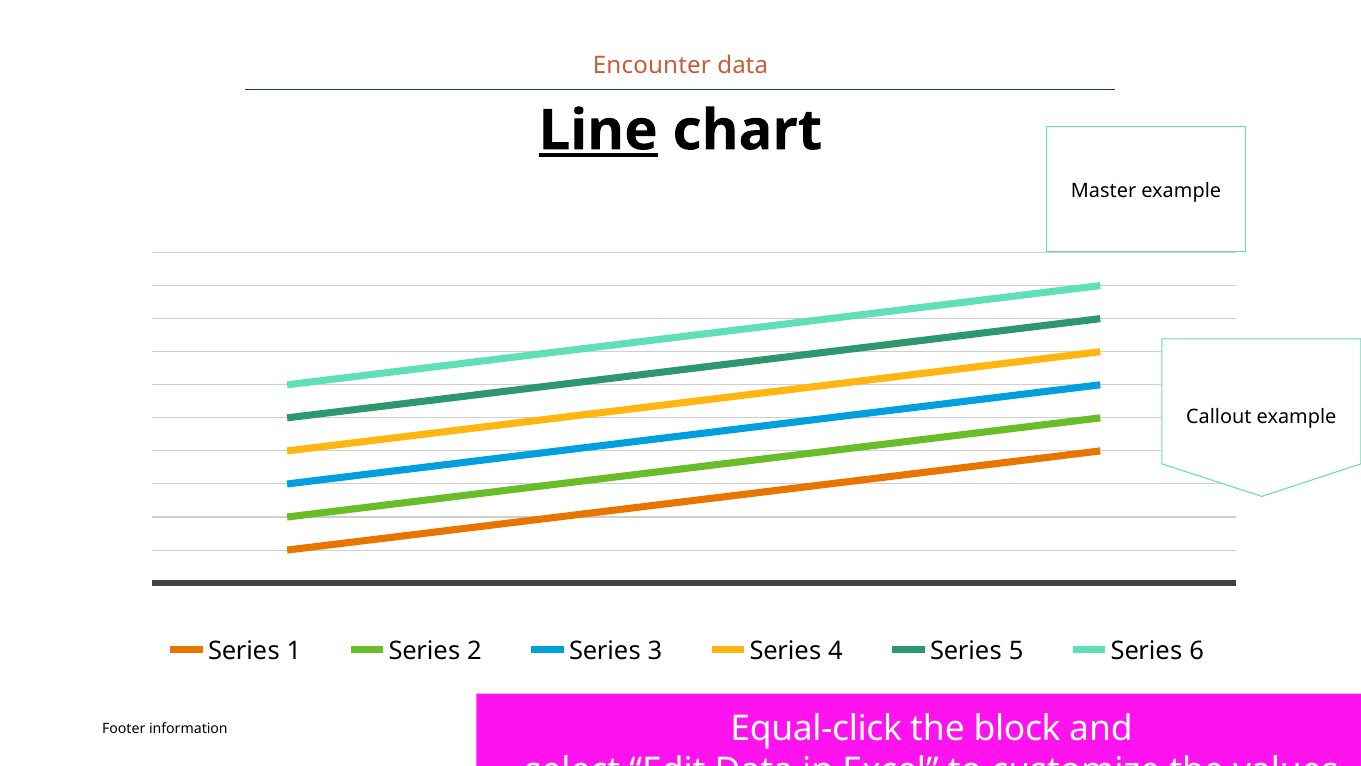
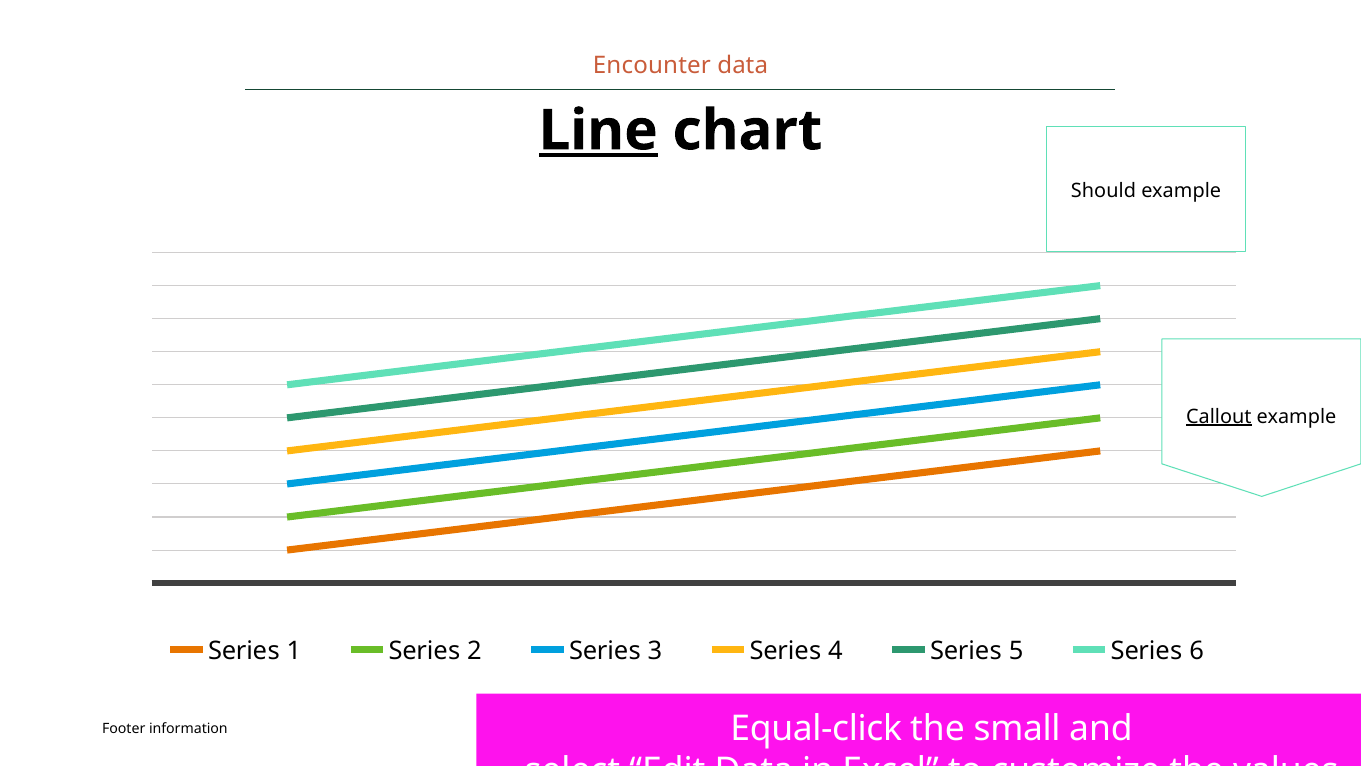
Master: Master -> Should
Callout underline: none -> present
block: block -> small
